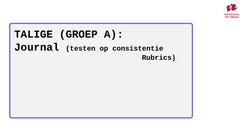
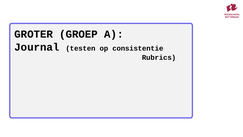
TALIGE: TALIGE -> GROTER
